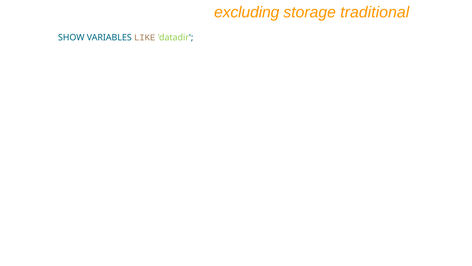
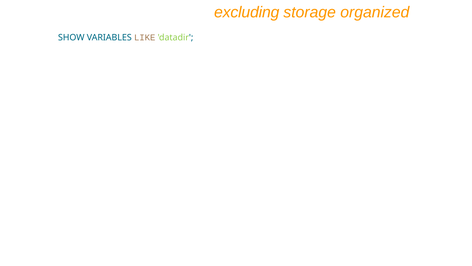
traditional: traditional -> organized
